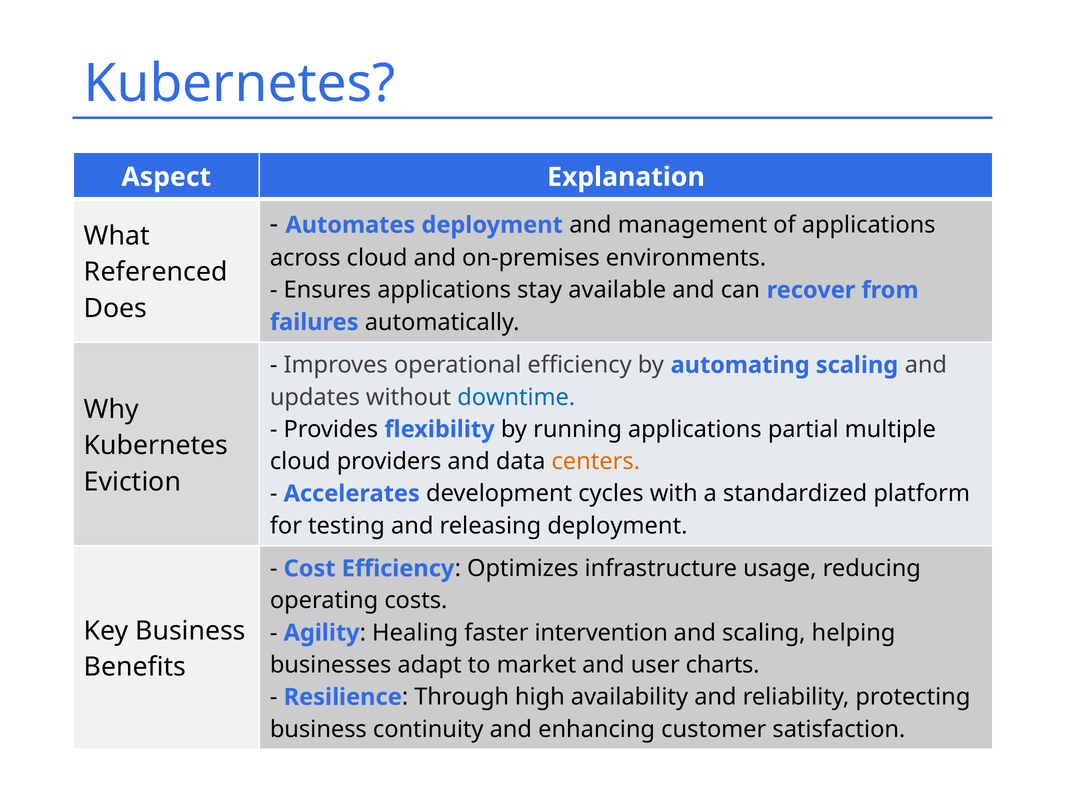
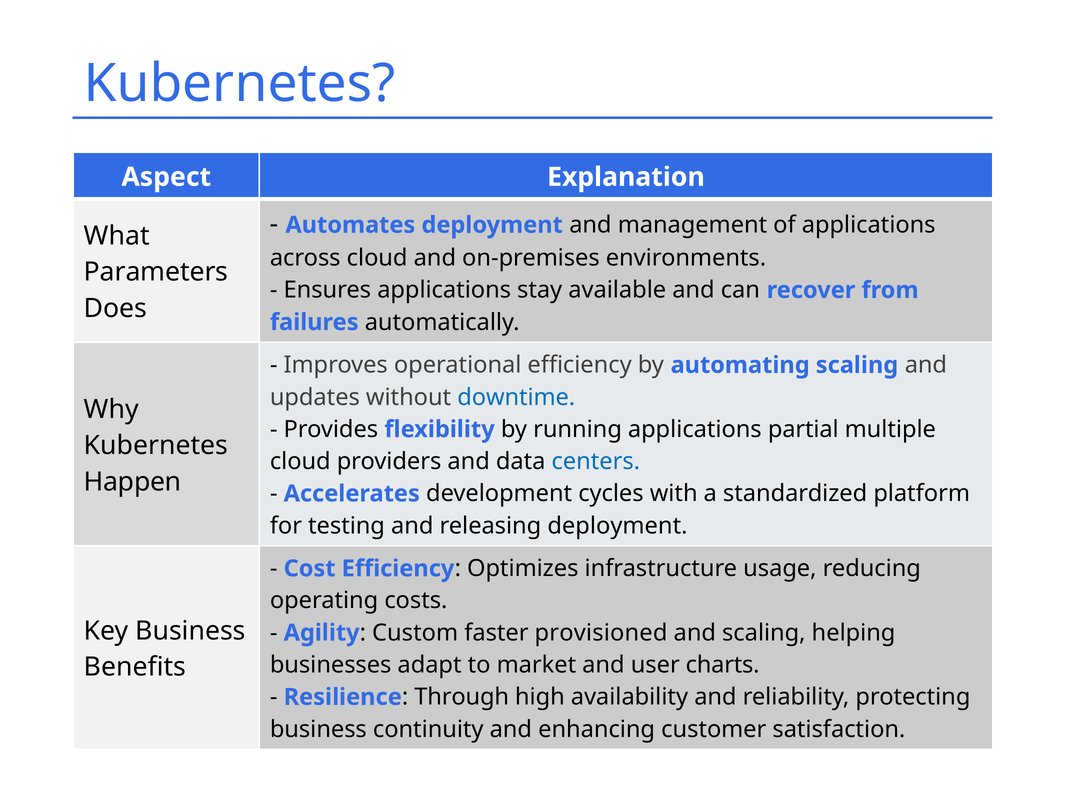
Referenced: Referenced -> Parameters
centers colour: orange -> blue
Eviction: Eviction -> Happen
Healing: Healing -> Custom
intervention: intervention -> provisioned
